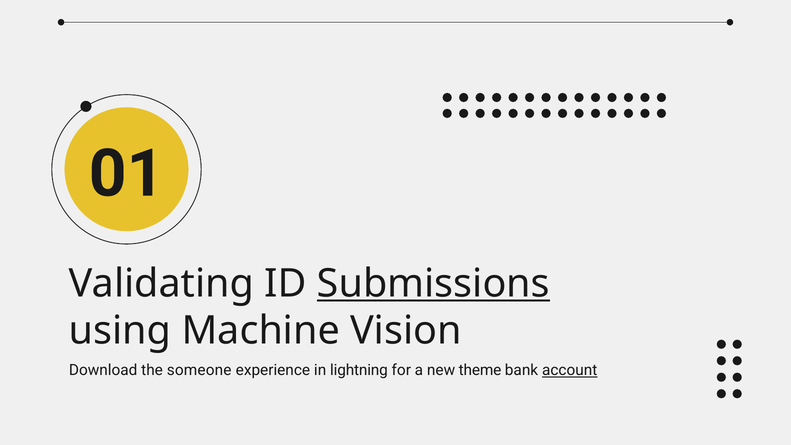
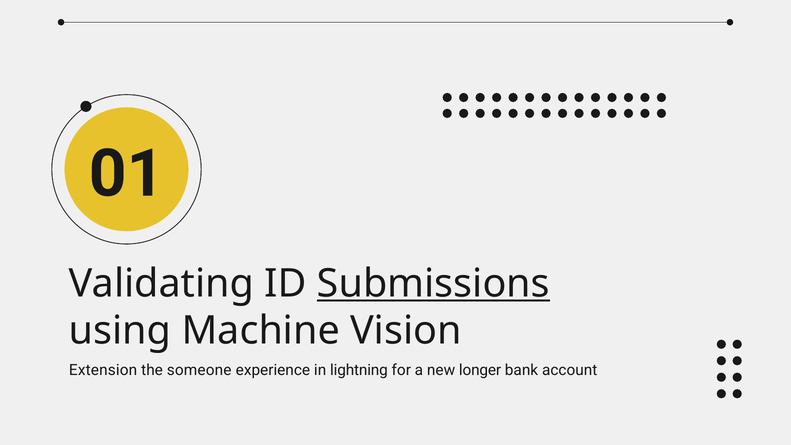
Download: Download -> Extension
theme: theme -> longer
account underline: present -> none
